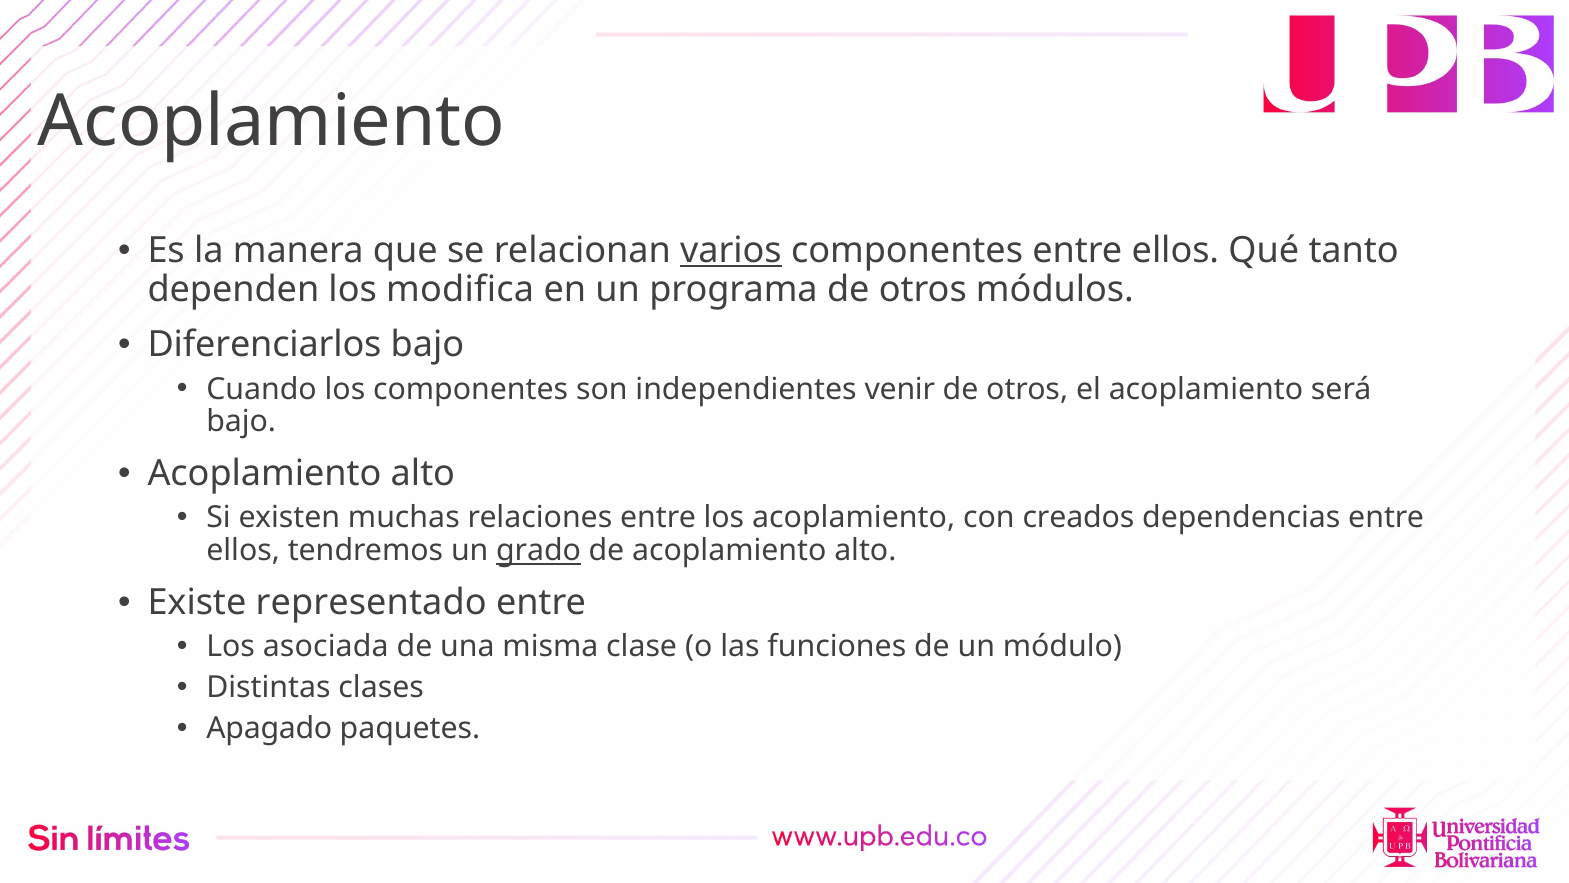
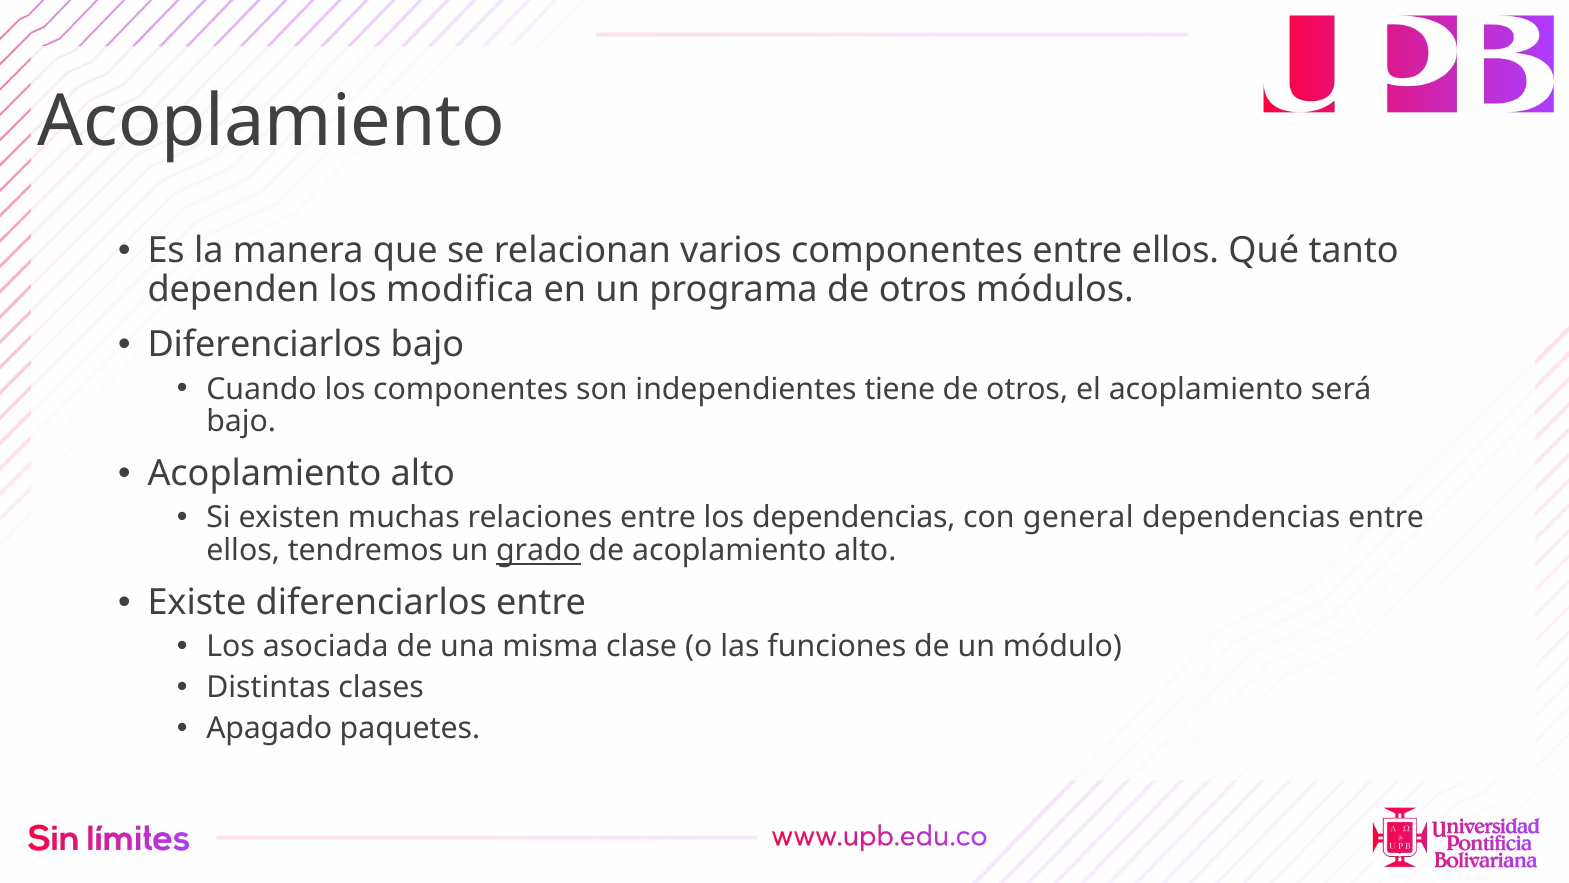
varios underline: present -> none
venir: venir -> tiene
los acoplamiento: acoplamiento -> dependencias
creados: creados -> general
Existe representado: representado -> diferenciarlos
